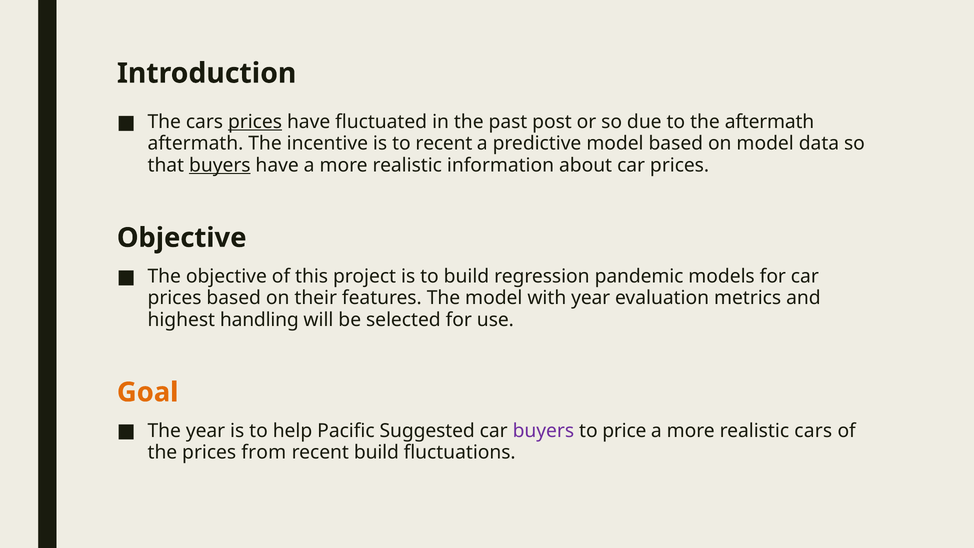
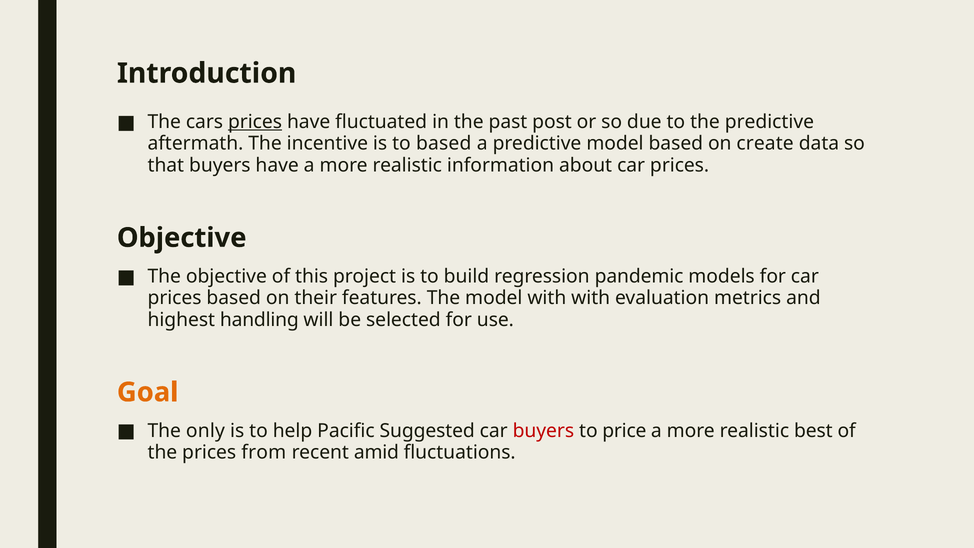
the aftermath: aftermath -> predictive
to recent: recent -> based
on model: model -> create
buyers at (220, 165) underline: present -> none
with year: year -> with
The year: year -> only
buyers at (543, 431) colour: purple -> red
realistic cars: cars -> best
recent build: build -> amid
